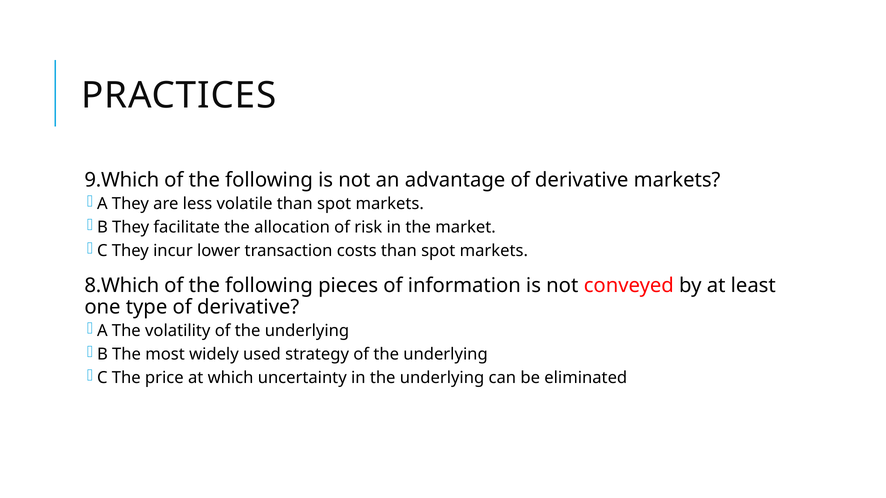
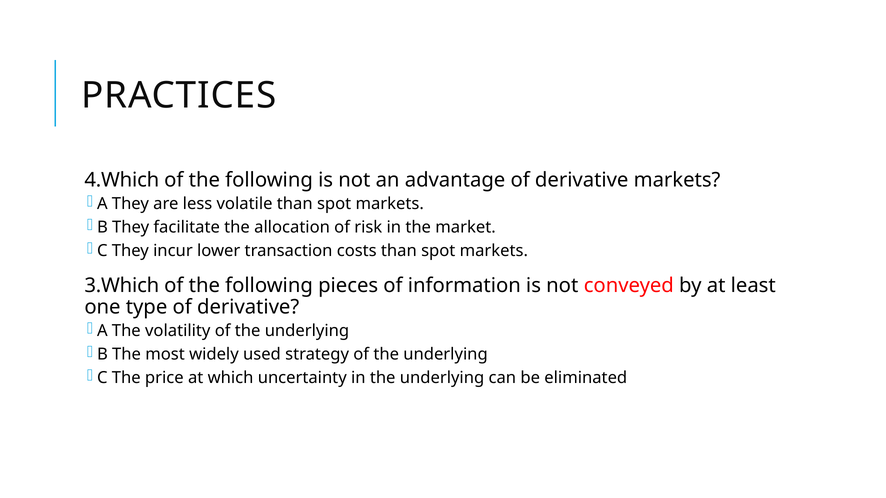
9.Which: 9.Which -> 4.Which
8.Which: 8.Which -> 3.Which
